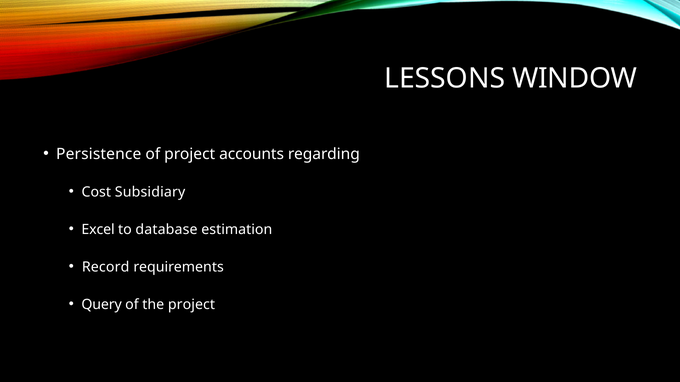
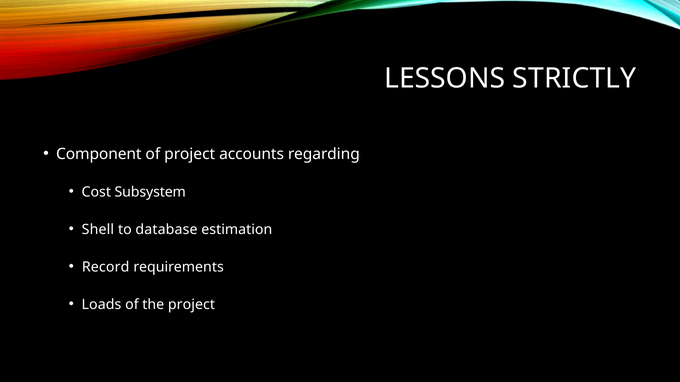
WINDOW: WINDOW -> STRICTLY
Persistence: Persistence -> Component
Subsidiary: Subsidiary -> Subsystem
Excel: Excel -> Shell
Query: Query -> Loads
